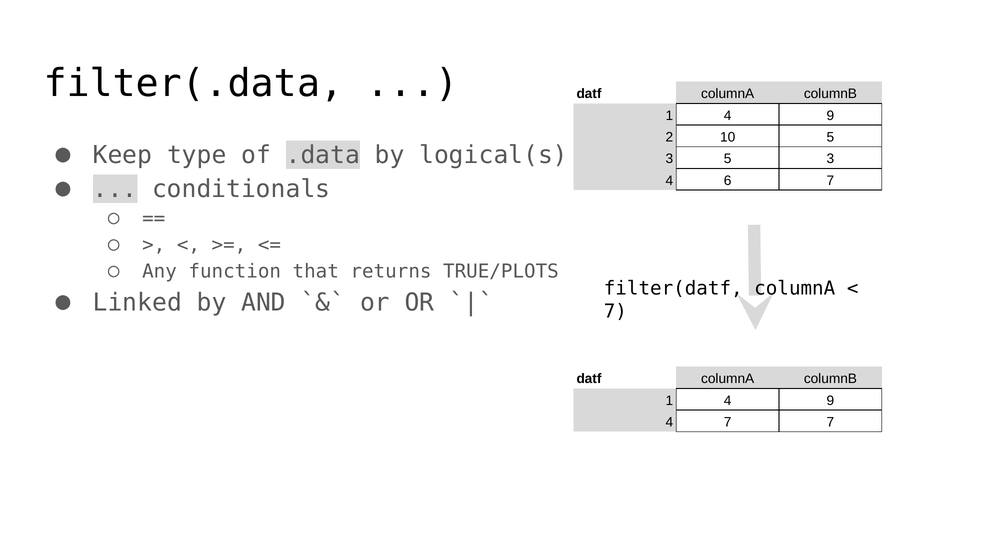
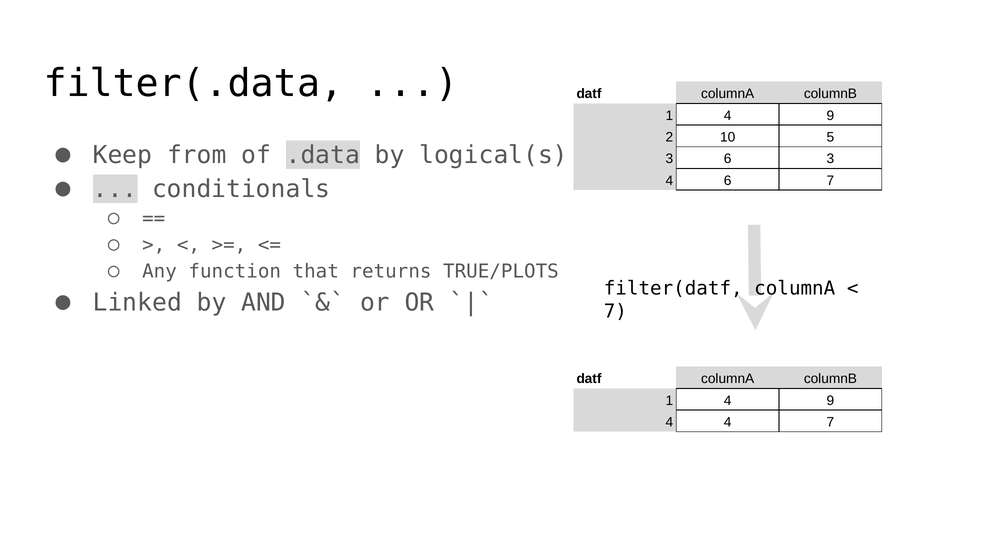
type: type -> from
3 5: 5 -> 6
4 7: 7 -> 4
